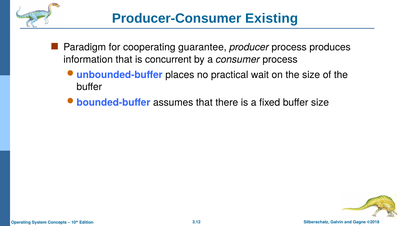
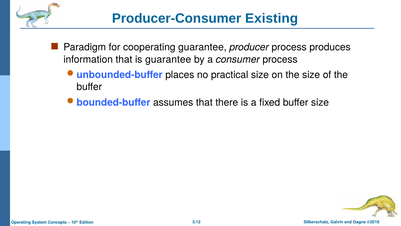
is concurrent: concurrent -> guarantee
practical wait: wait -> size
